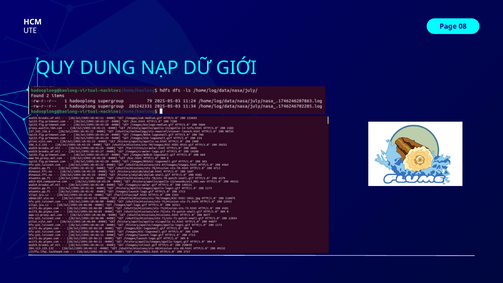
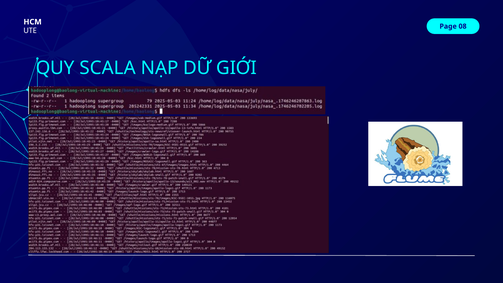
DUNG: DUNG -> SCALA
